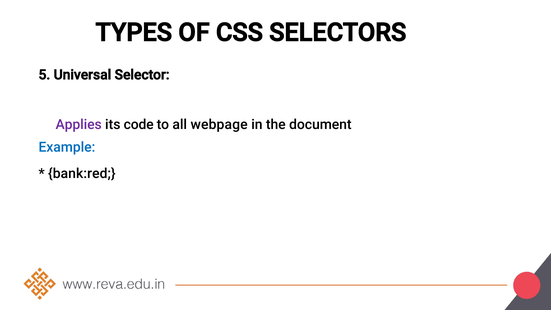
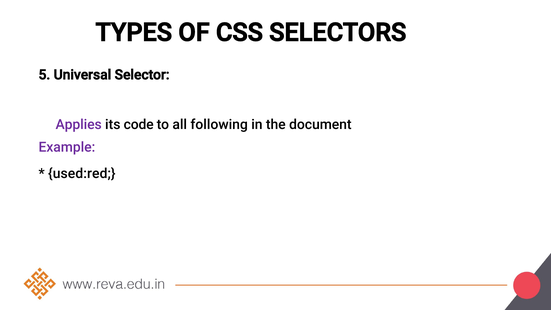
webpage: webpage -> following
Example colour: blue -> purple
bank:red: bank:red -> used:red
